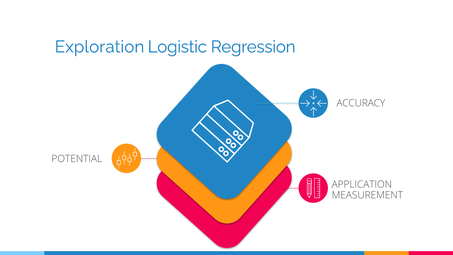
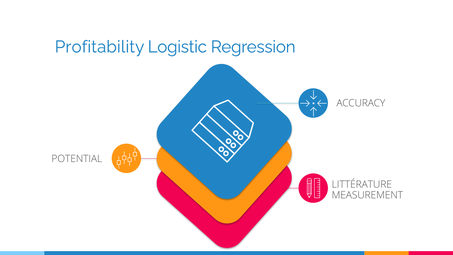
Exploration: Exploration -> Profitability
APPLICATION: APPLICATION -> LITTÉRATURE
